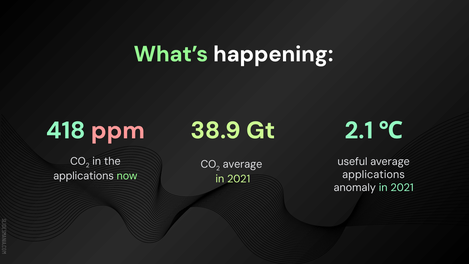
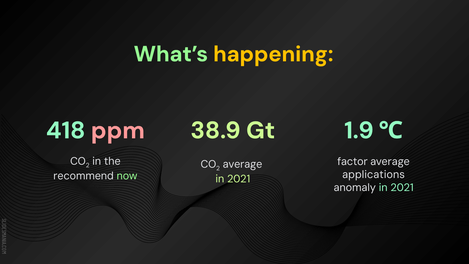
happening colour: white -> yellow
2.1: 2.1 -> 1.9
useful: useful -> factor
applications at (84, 176): applications -> recommend
